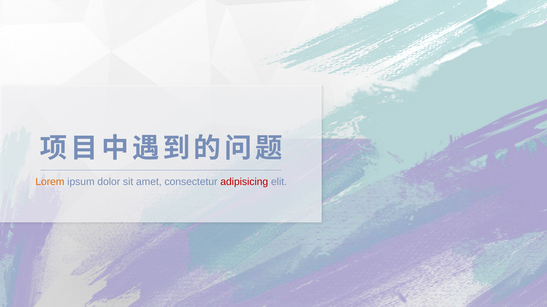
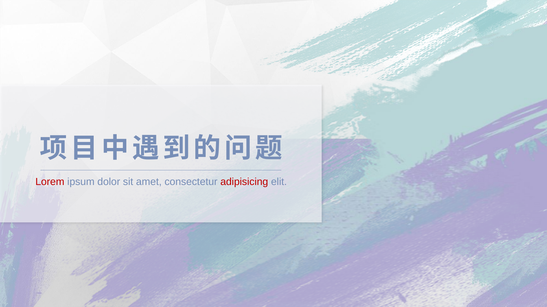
Lorem colour: orange -> red
